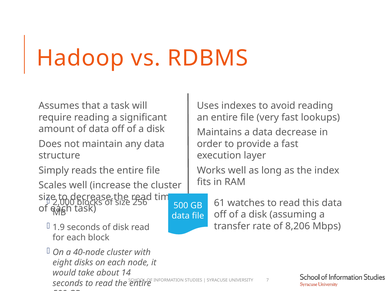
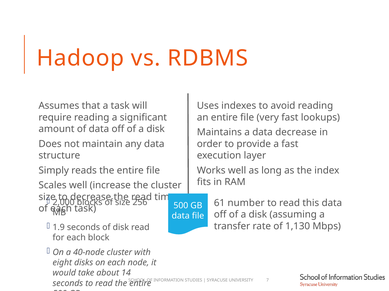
watches: watches -> number
8,206: 8,206 -> 1,130
